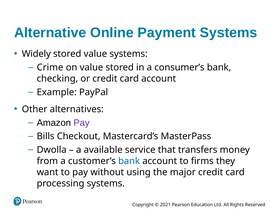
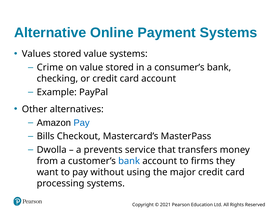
Widely: Widely -> Values
Pay at (82, 123) colour: purple -> blue
available: available -> prevents
